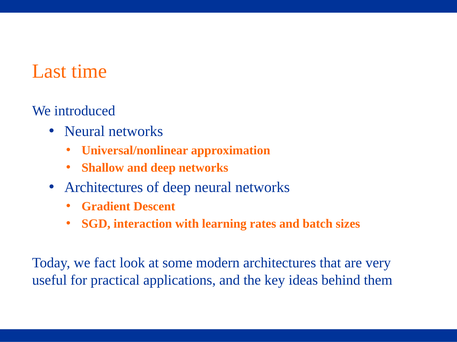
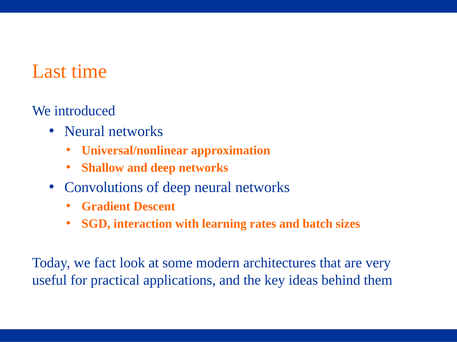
Architectures at (104, 187): Architectures -> Convolutions
